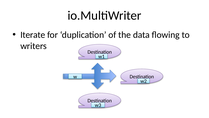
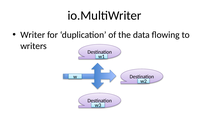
Iterate: Iterate -> Writer
